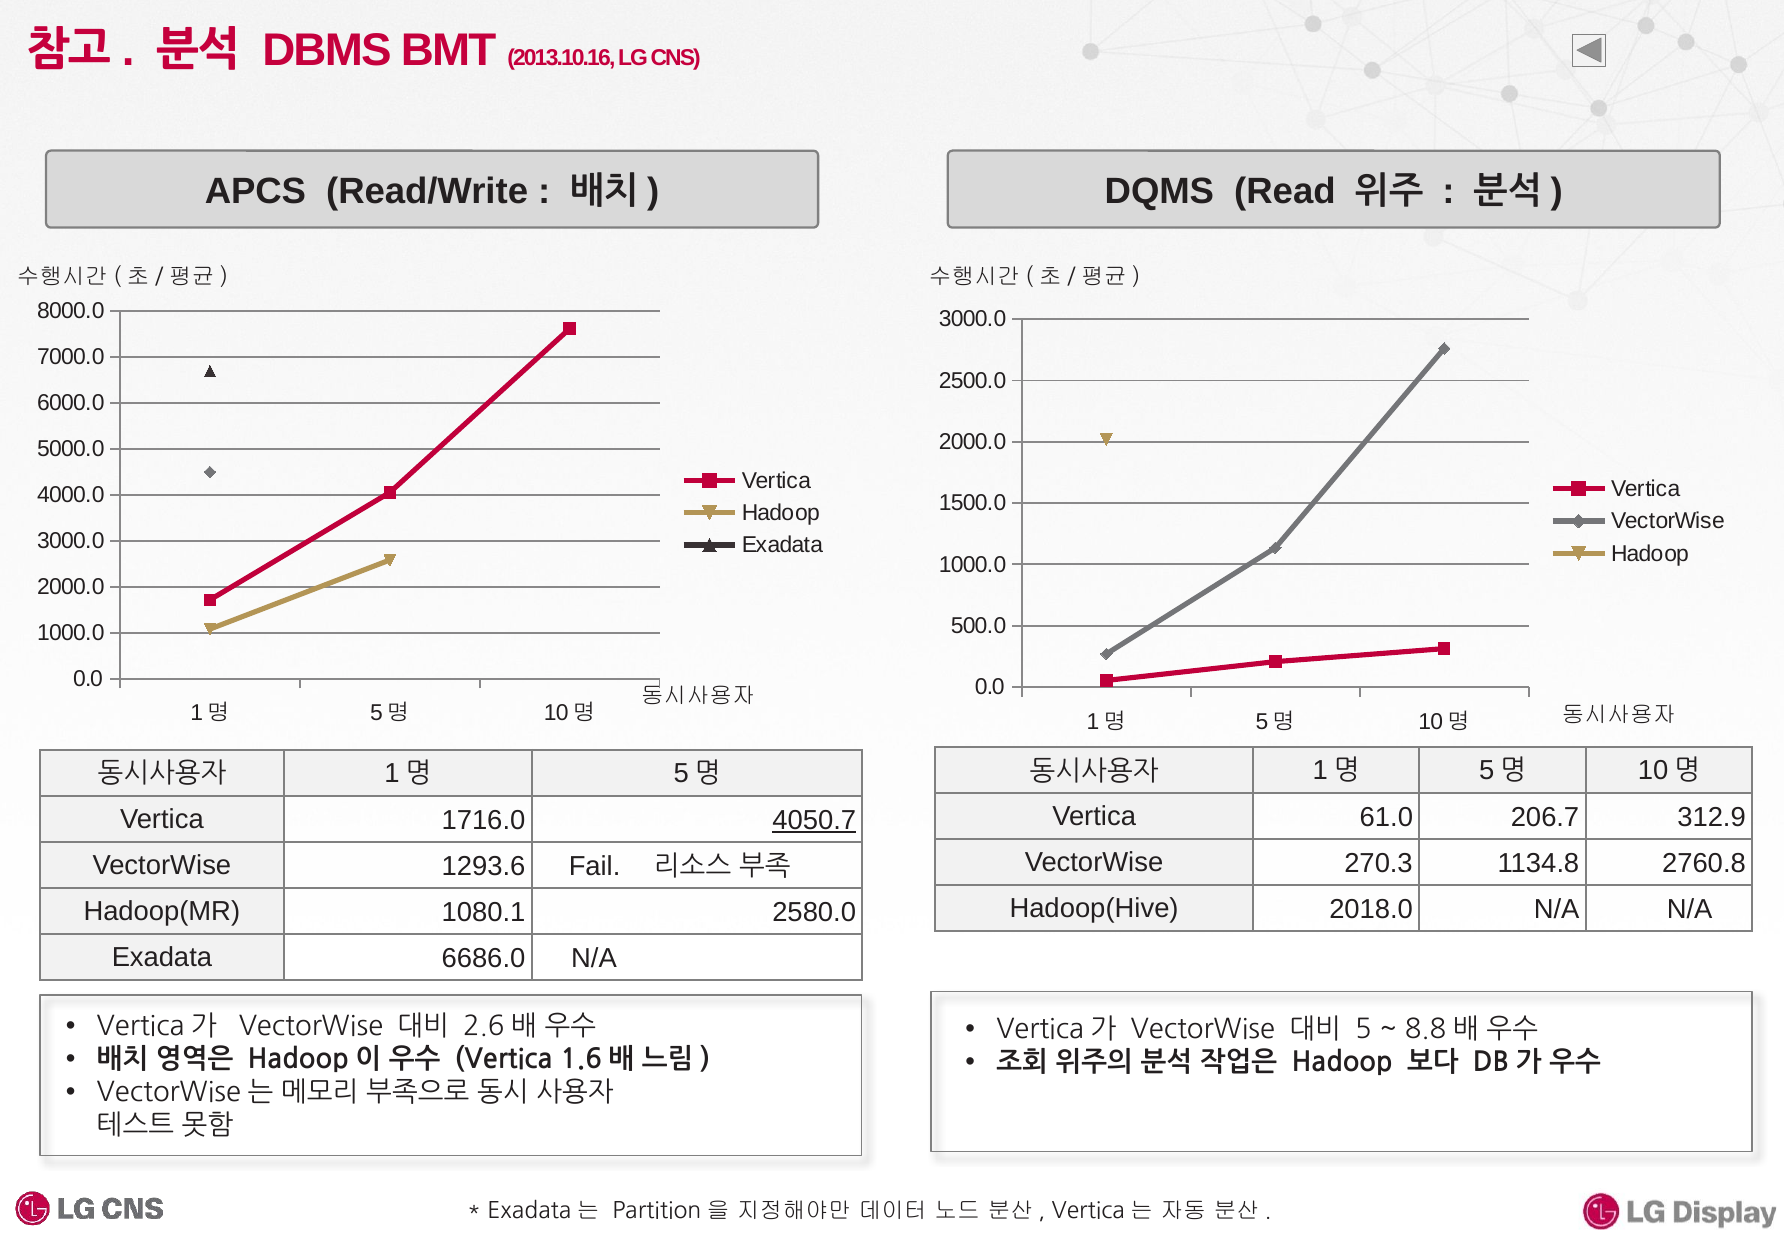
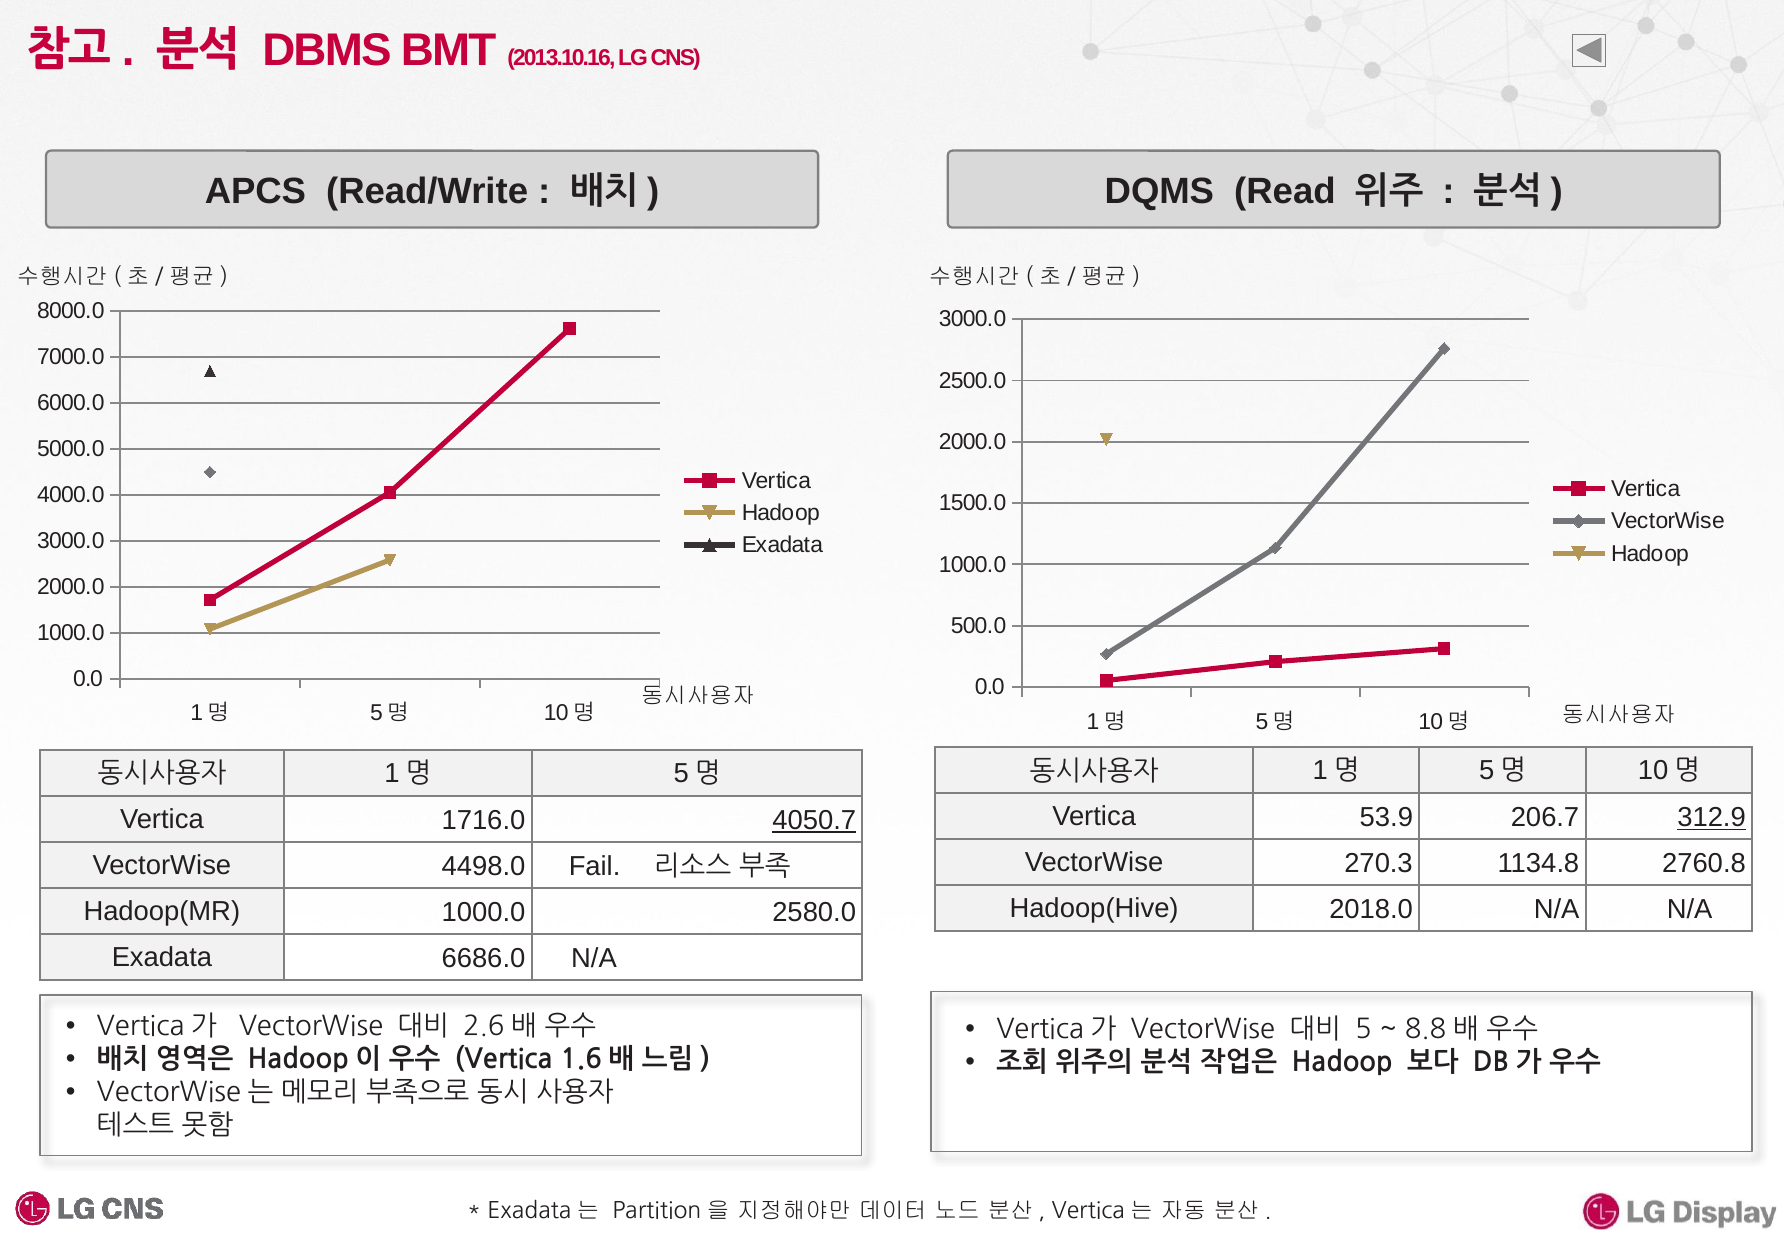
61.0: 61.0 -> 53.9
312.9 underline: none -> present
1293.6: 1293.6 -> 4498.0
Hadoop(MR 1080.1: 1080.1 -> 1000.0
